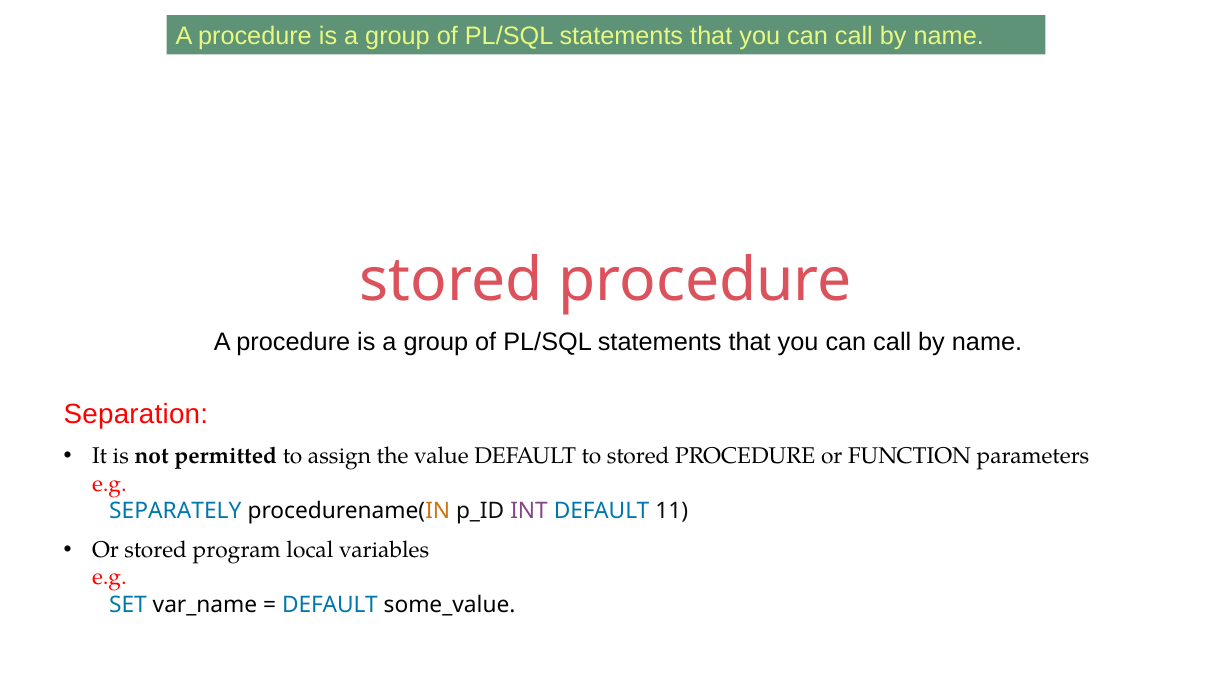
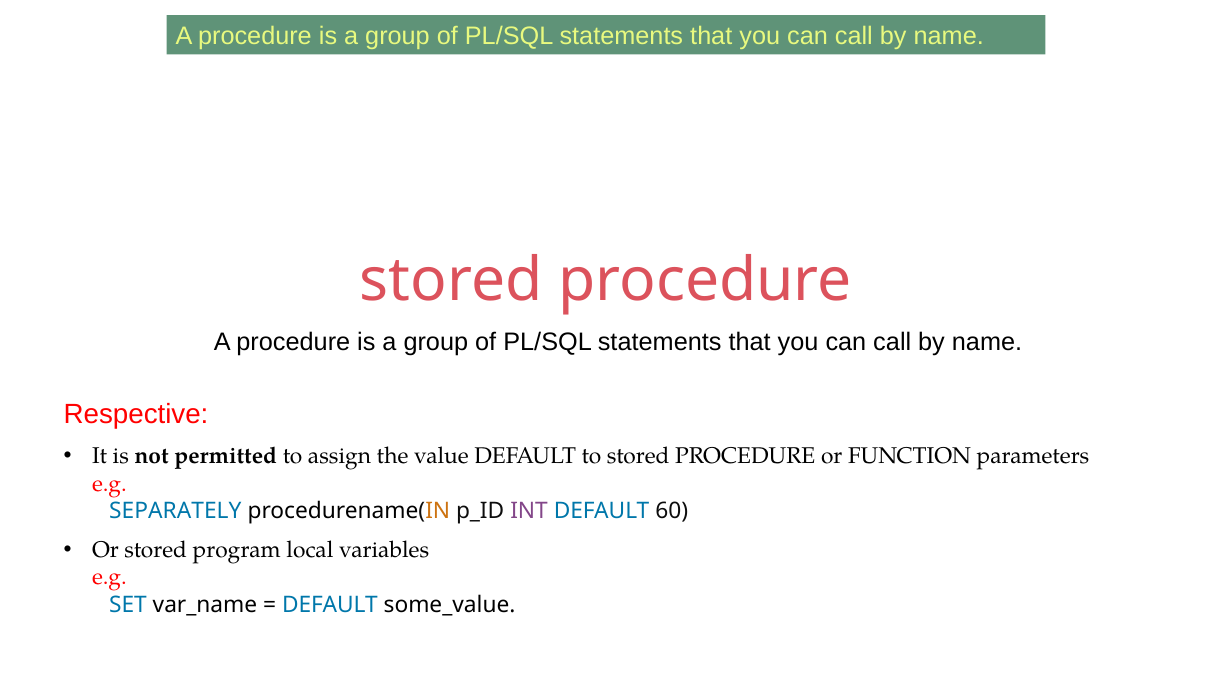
Separation: Separation -> Respective
11: 11 -> 60
